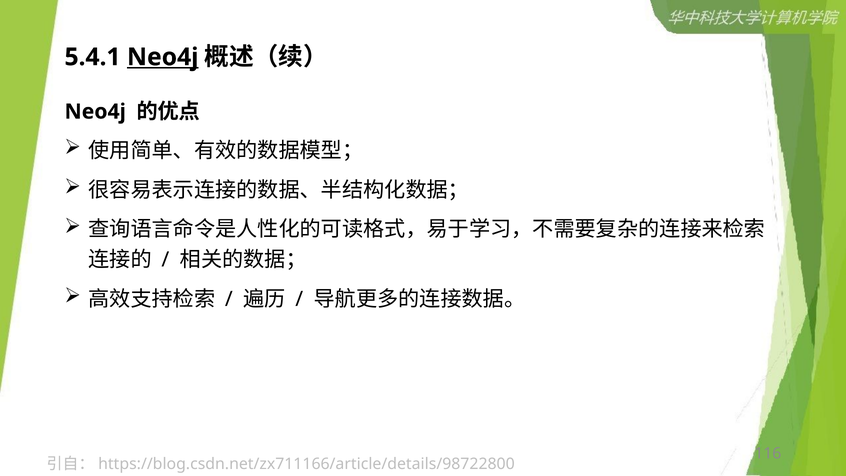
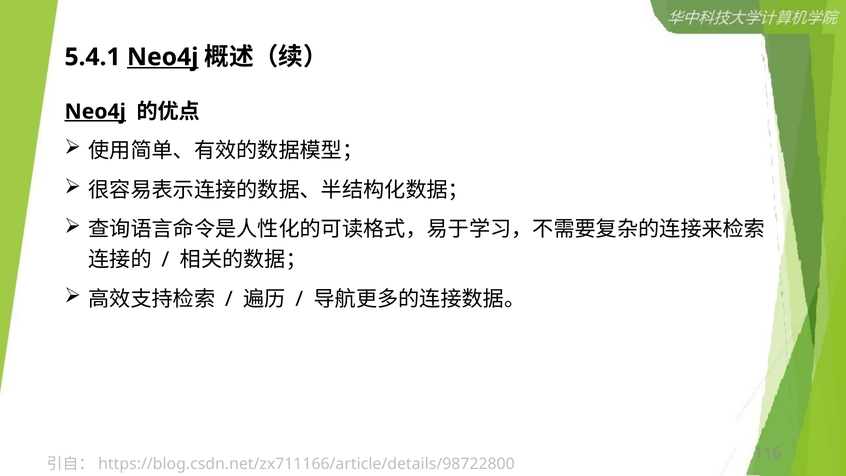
Neo4j at (95, 112) underline: none -> present
